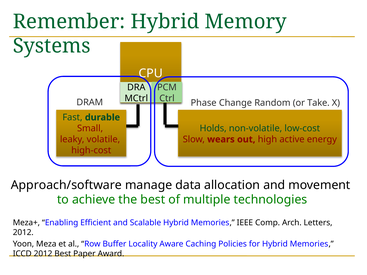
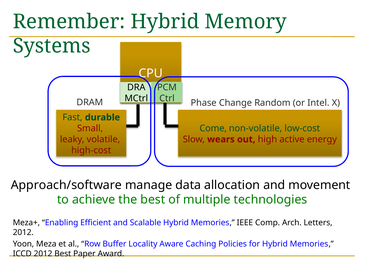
Take: Take -> Intel
Holds: Holds -> Come
